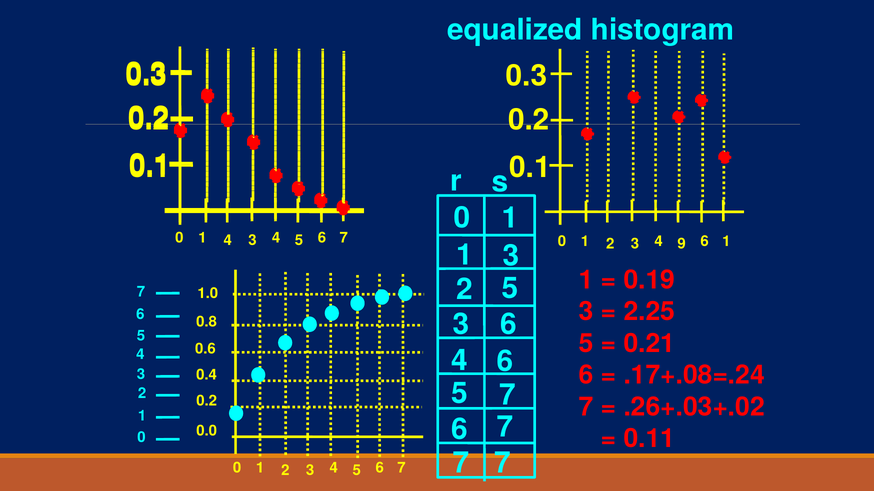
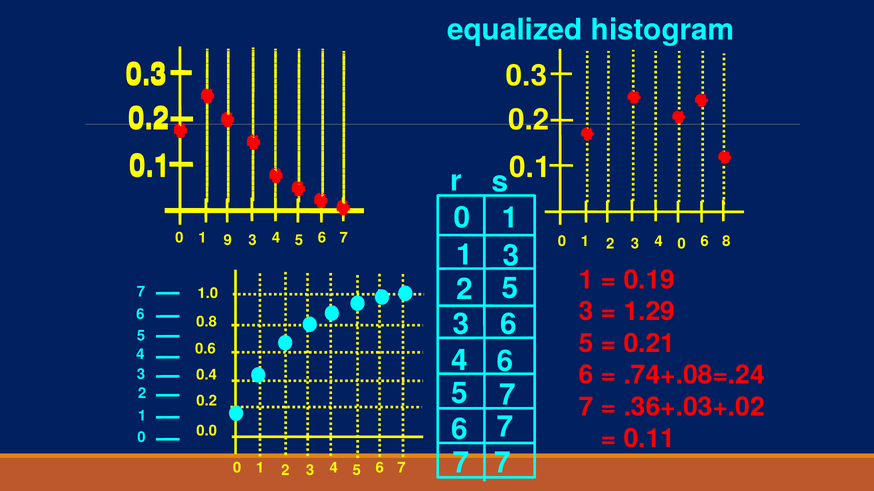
1 4: 4 -> 9
4 9: 9 -> 0
6 1: 1 -> 8
2.25: 2.25 -> 1.29
.17+.08=.24: .17+.08=.24 -> .74+.08=.24
.26+.03+.02: .26+.03+.02 -> .36+.03+.02
